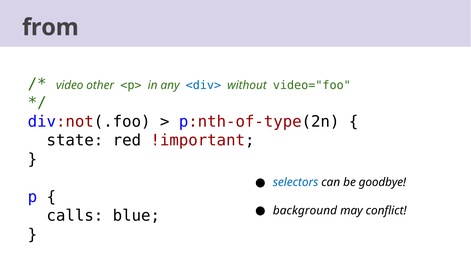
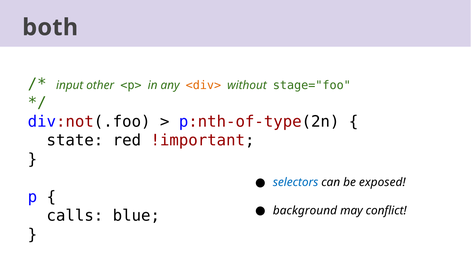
from: from -> both
video: video -> input
<div> colour: blue -> orange
video="foo: video="foo -> stage="foo
goodbye: goodbye -> exposed
